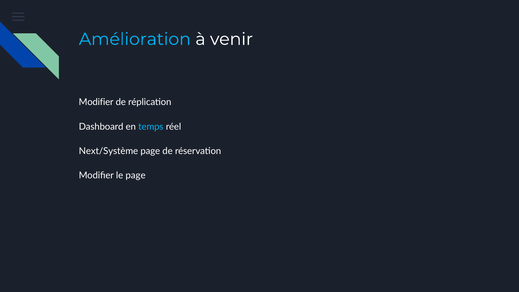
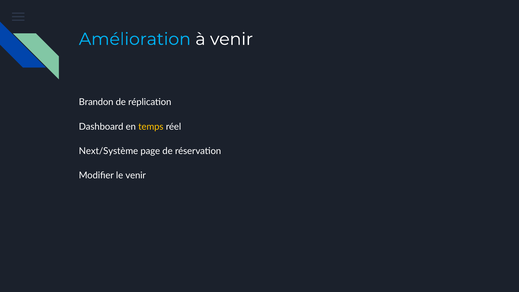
Modifier at (96, 102): Modifier -> Brandon
temps colour: light blue -> yellow
le page: page -> venir
